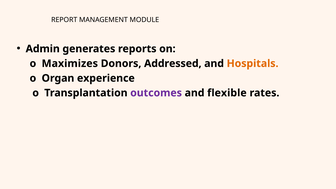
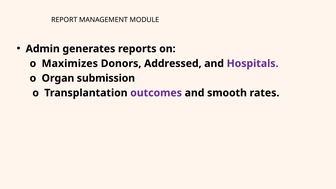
Hospitals colour: orange -> purple
experience: experience -> submission
flexible: flexible -> smooth
